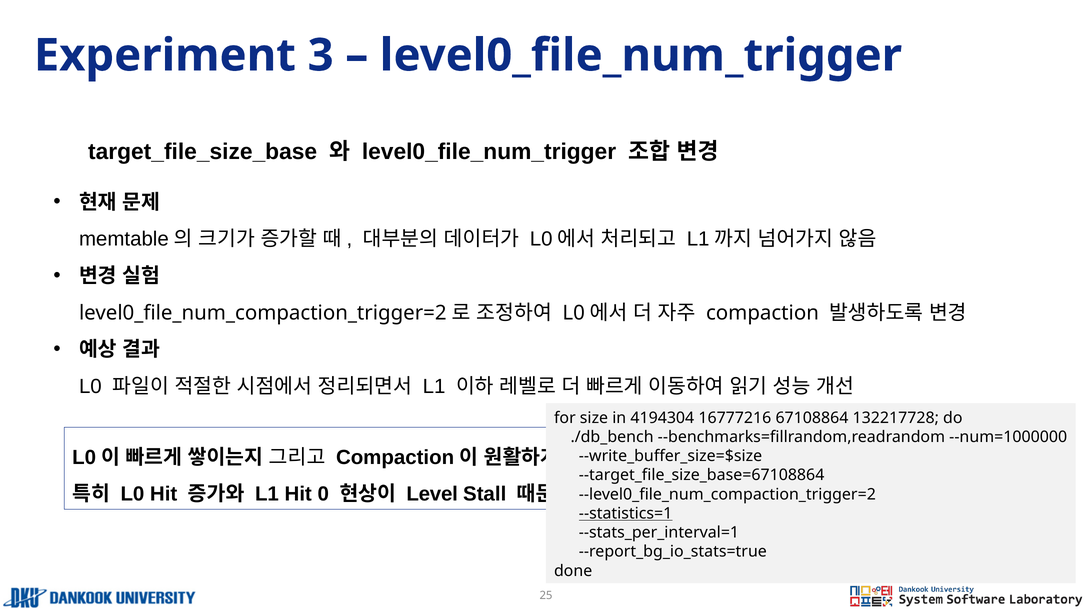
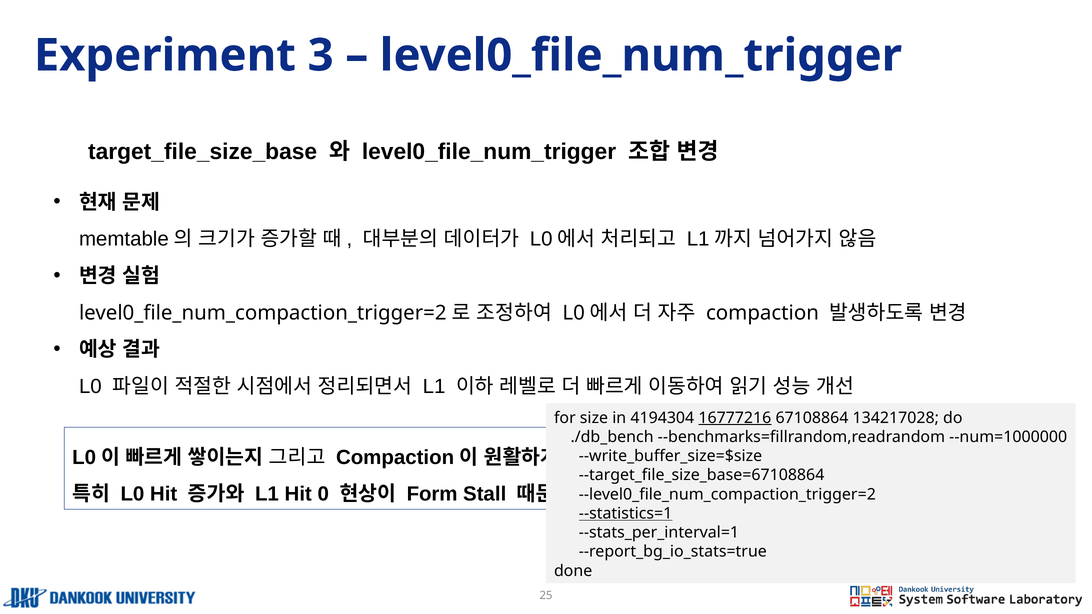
16777216 underline: none -> present
132217728: 132217728 -> 134217028
Level: Level -> Form
